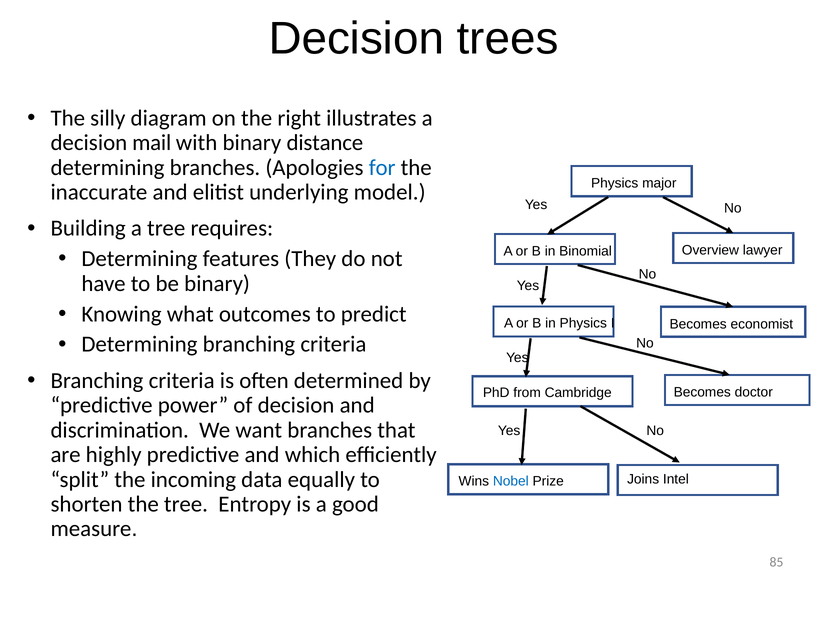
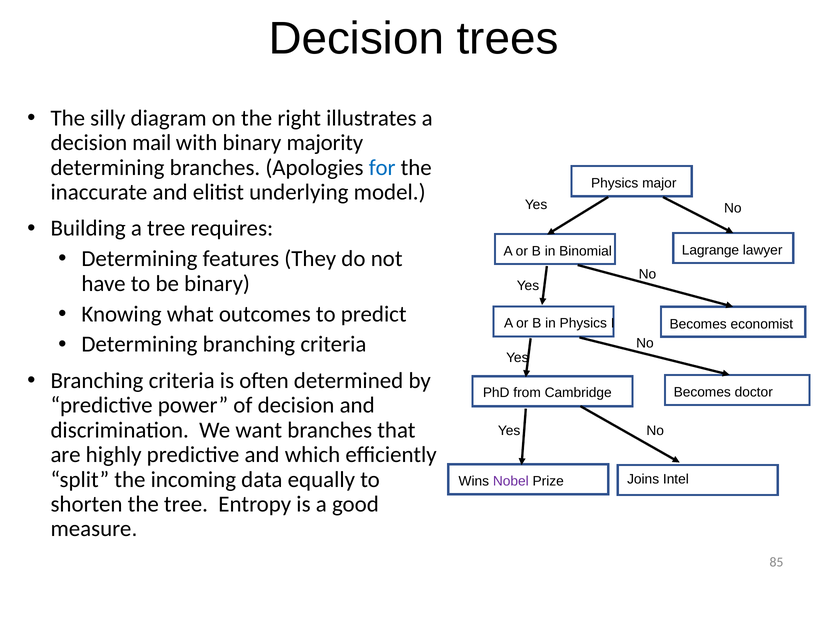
distance: distance -> majority
Overview: Overview -> Lagrange
Nobel colour: blue -> purple
